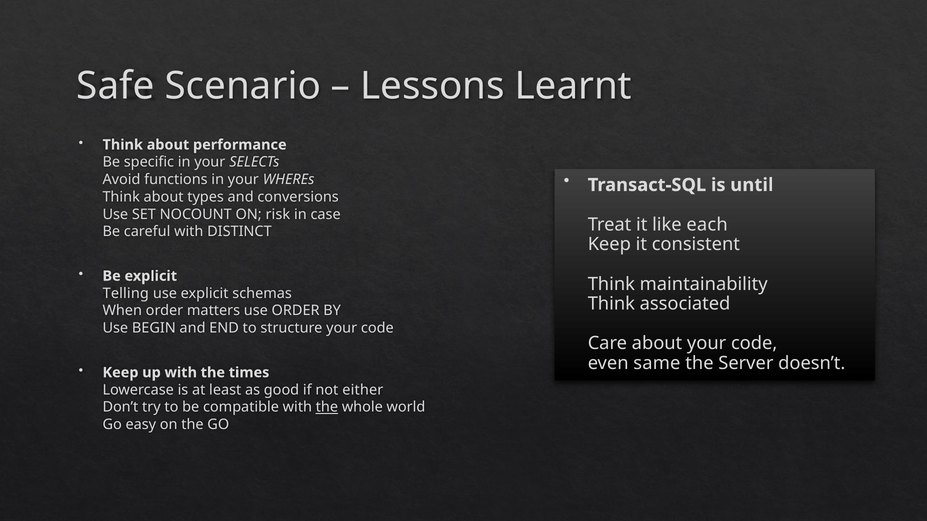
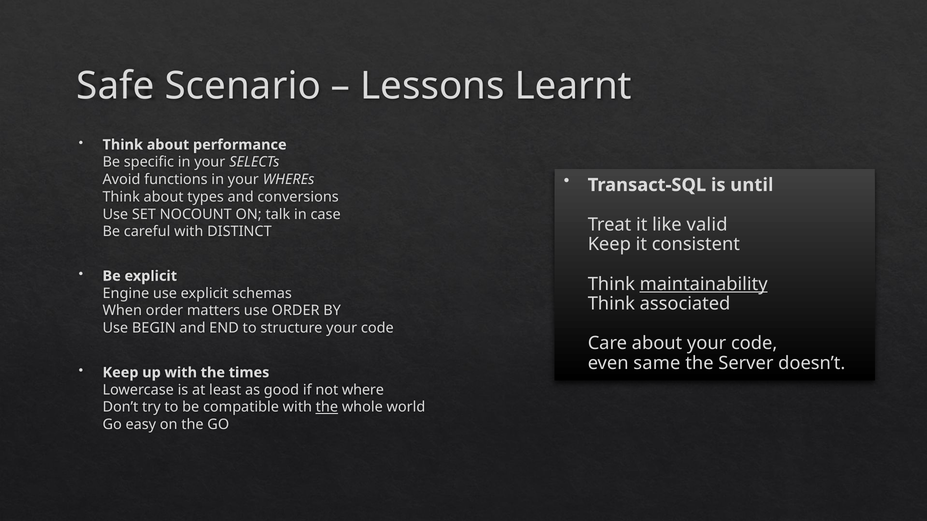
risk: risk -> talk
each: each -> valid
maintainability underline: none -> present
Telling: Telling -> Engine
either: either -> where
